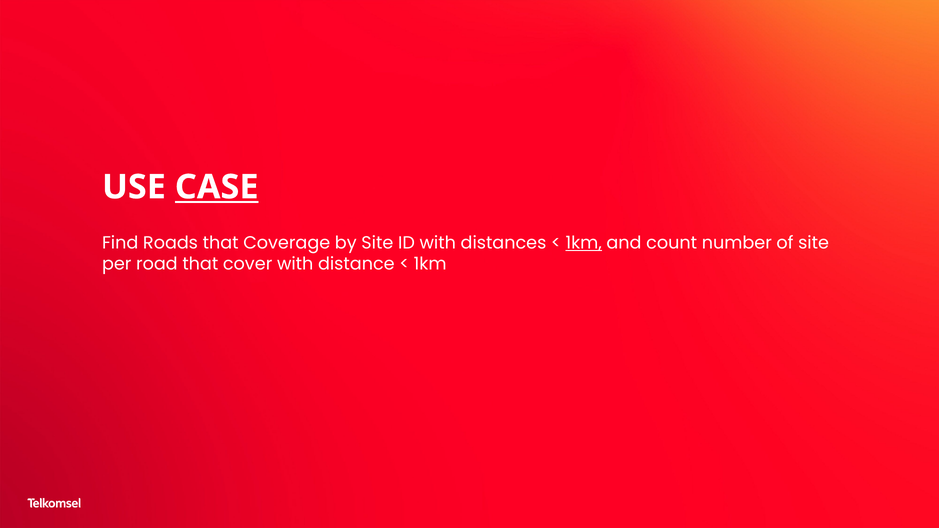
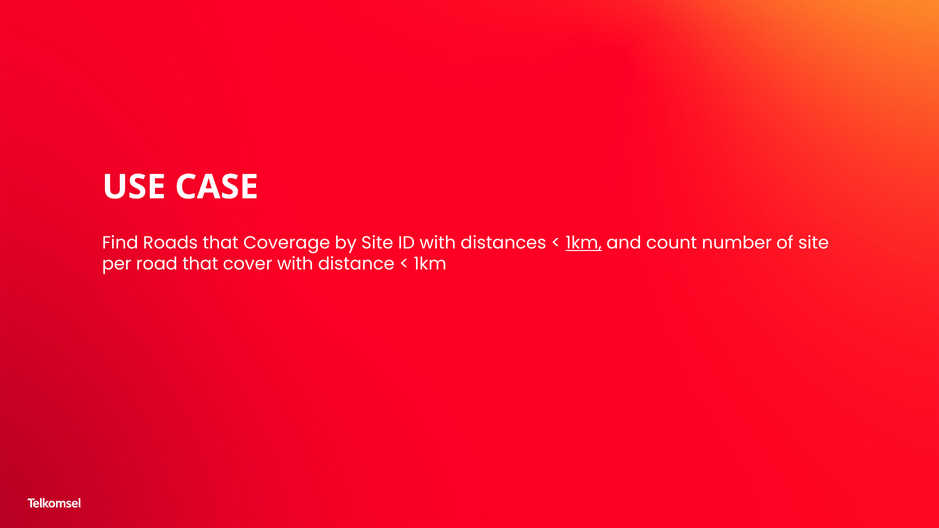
CASE underline: present -> none
